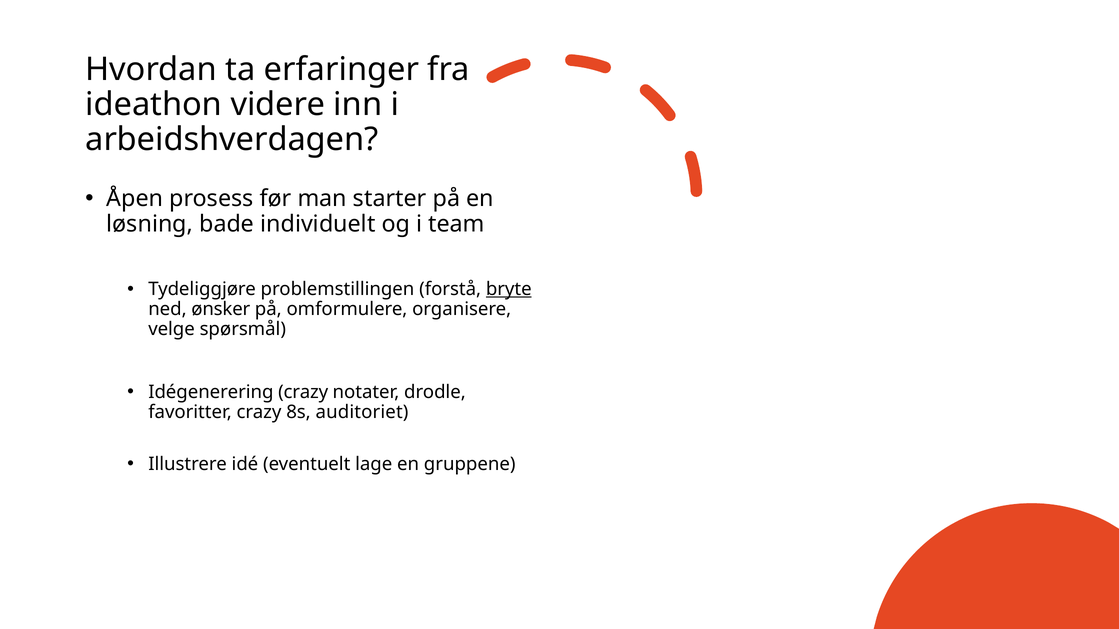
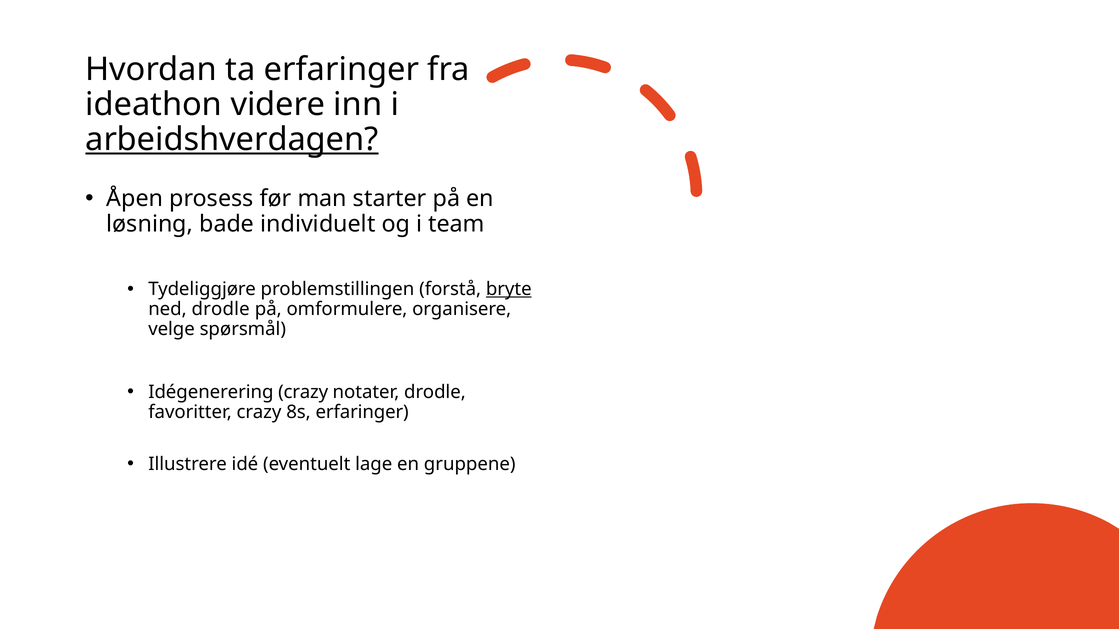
arbeidshverdagen underline: none -> present
ned ønsker: ønsker -> drodle
8s auditoriet: auditoriet -> erfaringer
